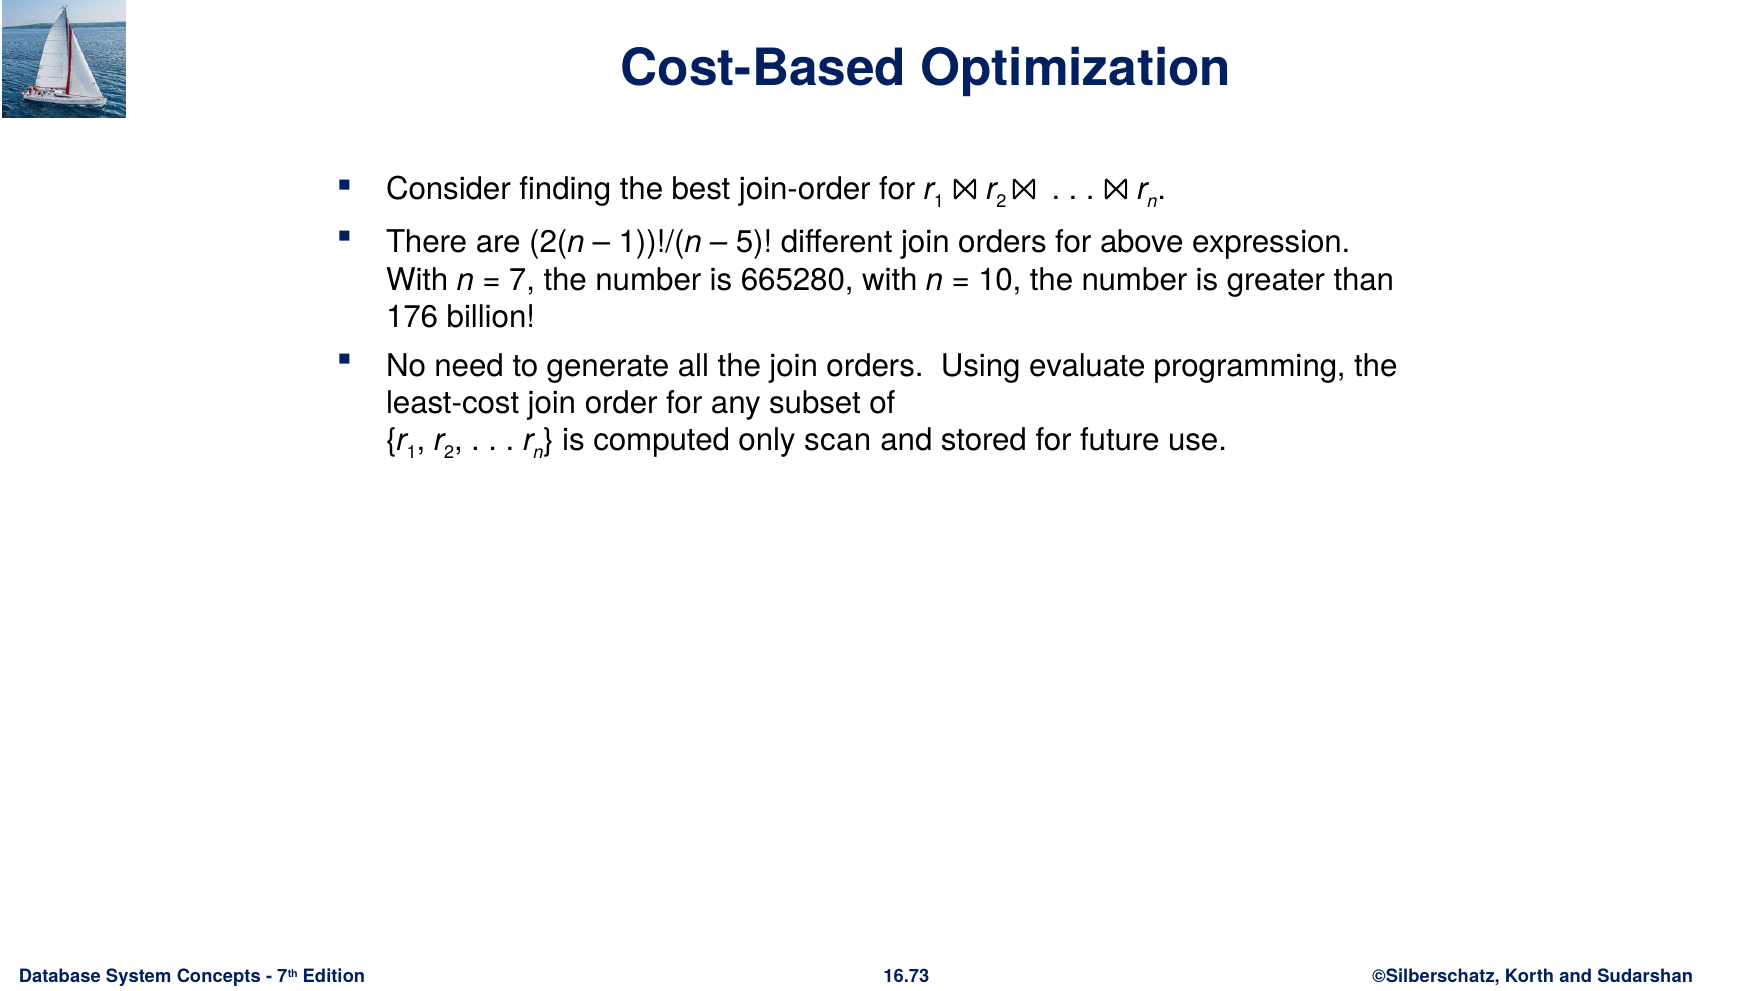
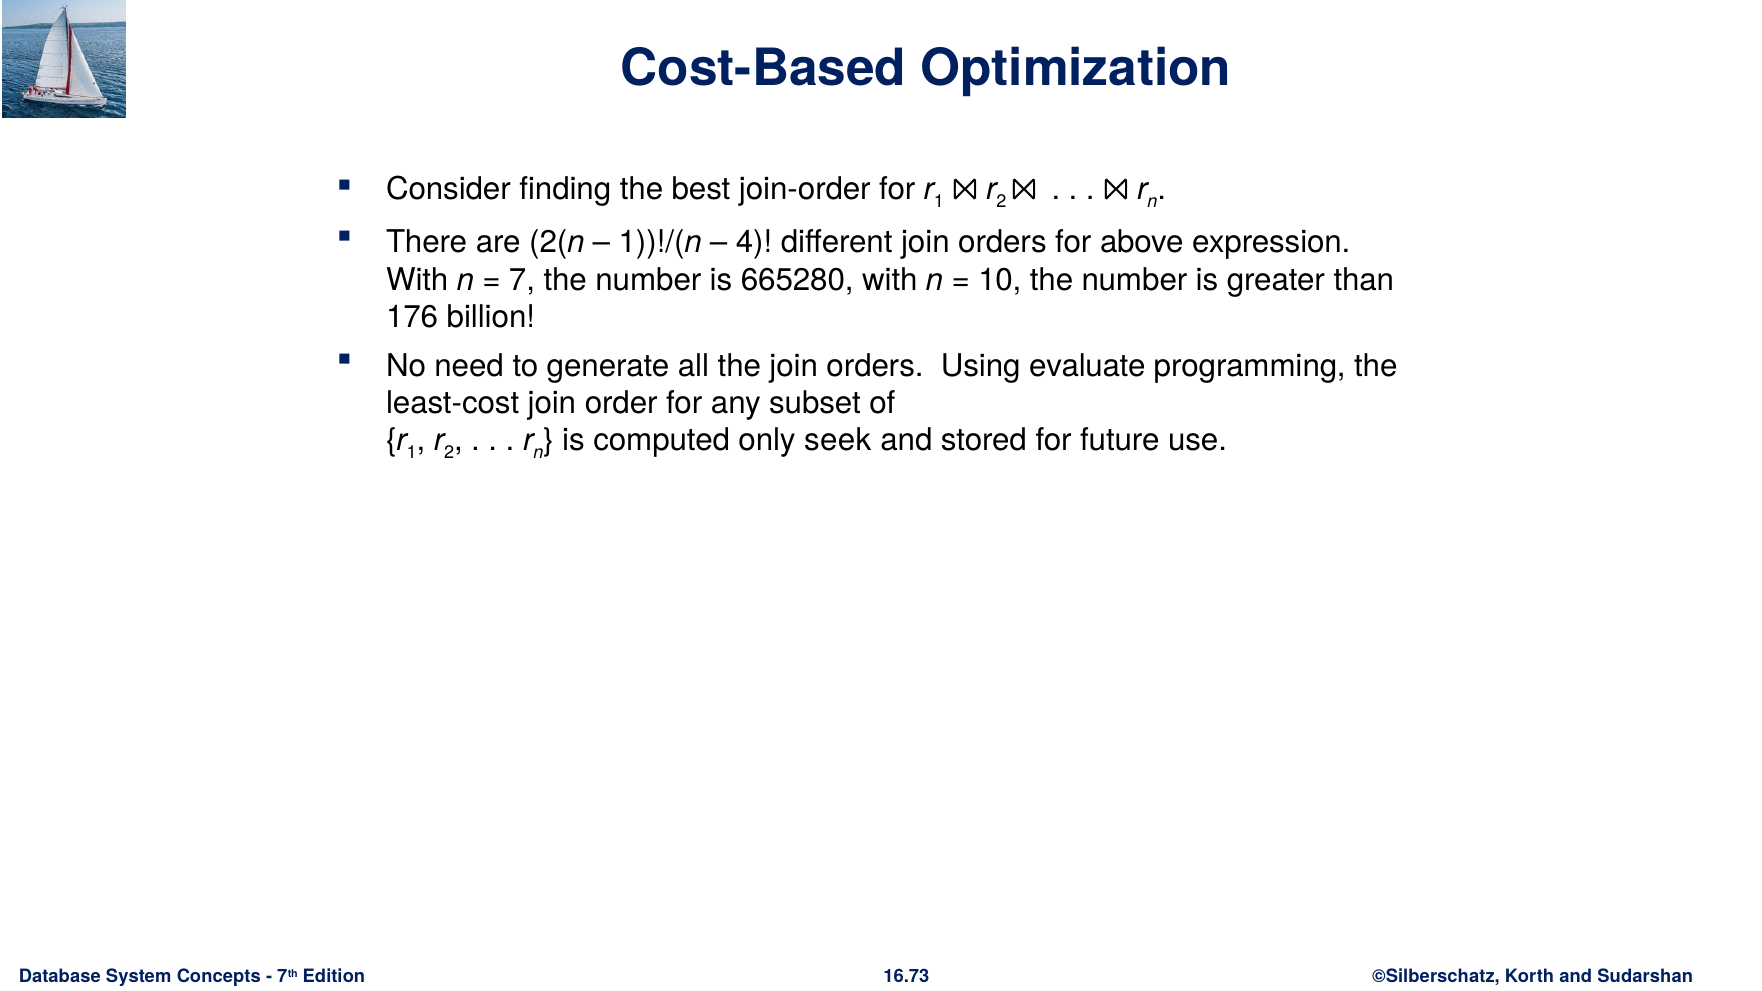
5: 5 -> 4
scan: scan -> seek
